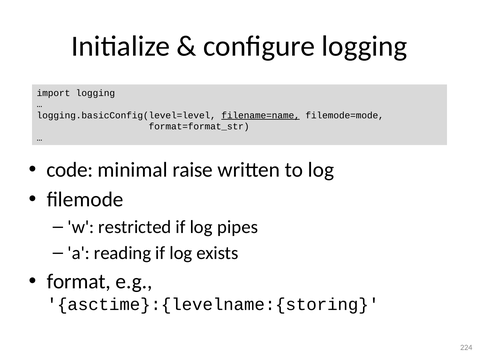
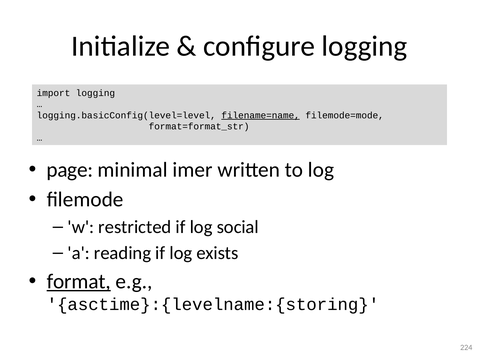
code: code -> page
raise: raise -> imer
pipes: pipes -> social
format underline: none -> present
